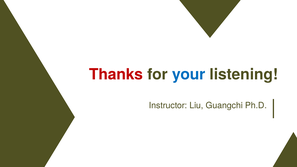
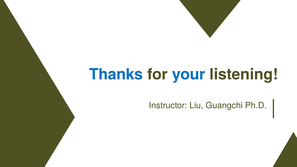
Thanks colour: red -> blue
